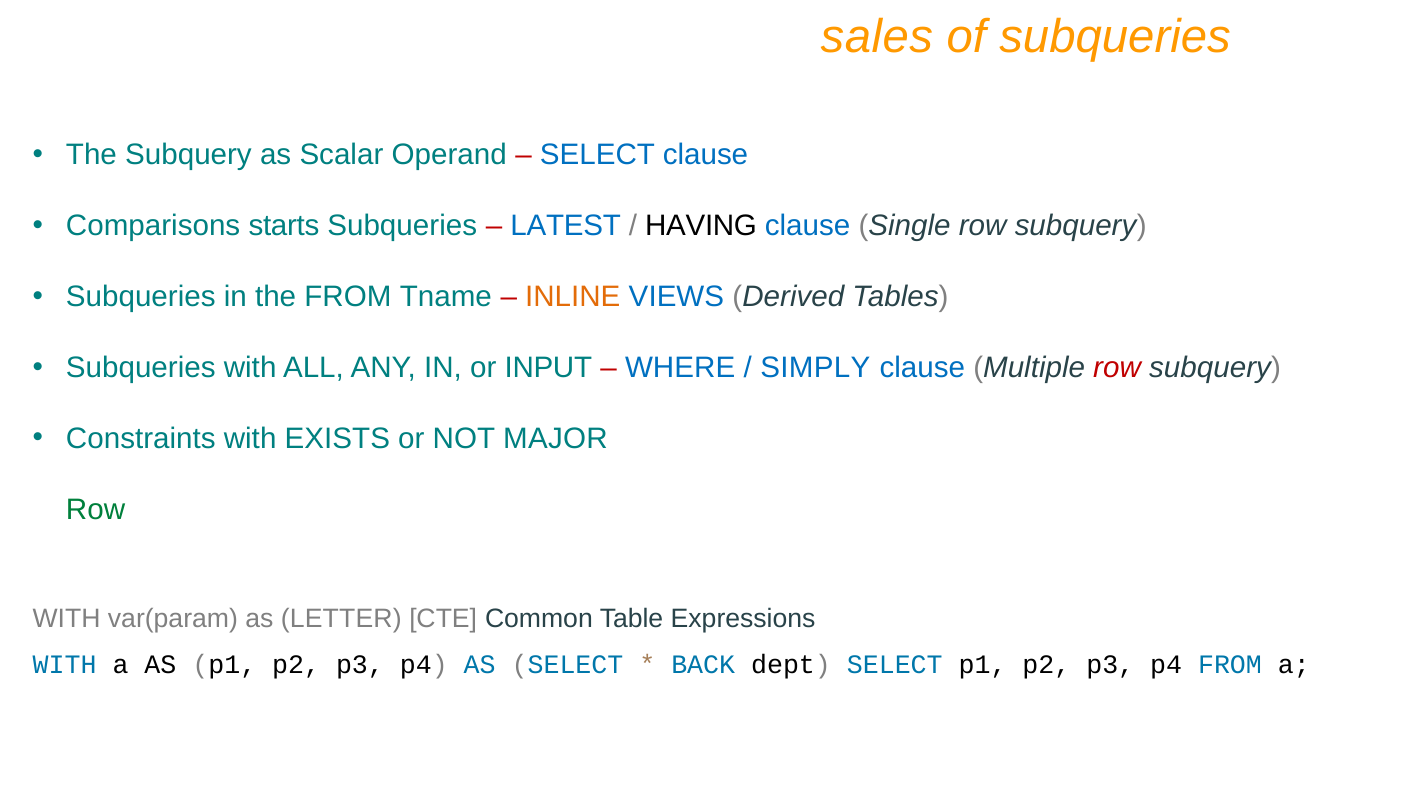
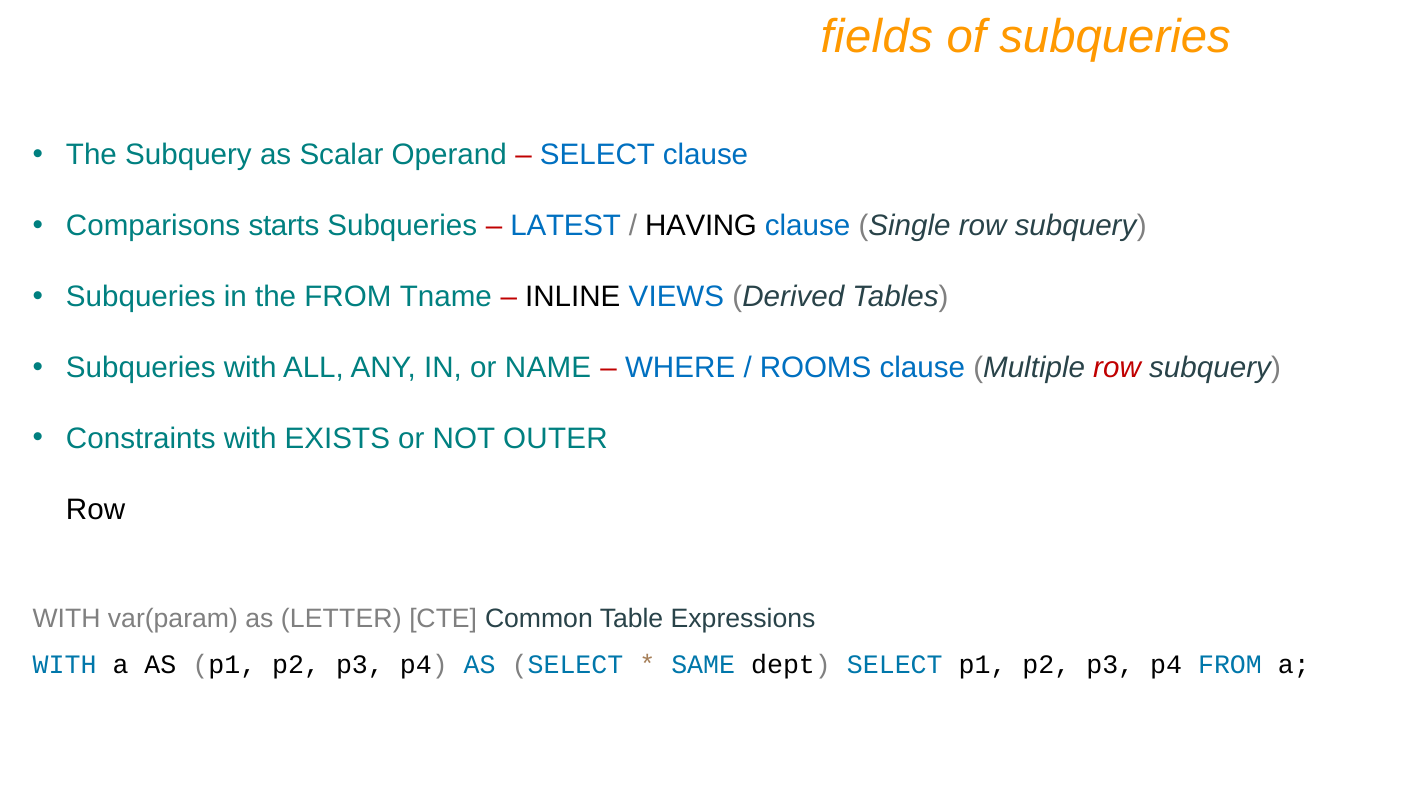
sales: sales -> fields
INLINE colour: orange -> black
INPUT: INPUT -> NAME
SIMPLY: SIMPLY -> ROOMS
MAJOR: MAJOR -> OUTER
Row at (96, 510) colour: green -> black
BACK: BACK -> SAME
